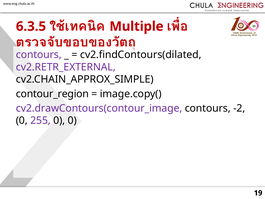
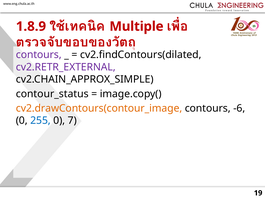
6.3.5: 6.3.5 -> 1.8.9
contour_region: contour_region -> contour_status
cv2.drawContours(contour_image colour: purple -> orange
-2: -2 -> -6
255 colour: purple -> blue
0 0: 0 -> 7
